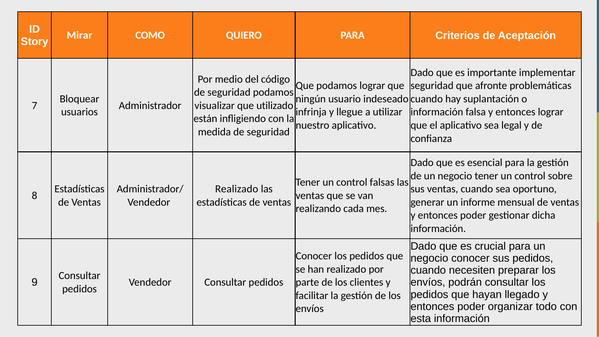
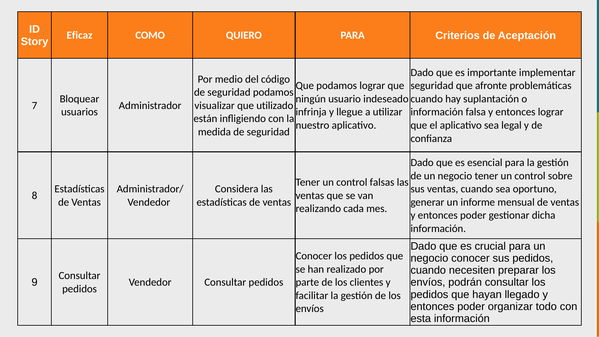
Mirar: Mirar -> Eficaz
Realizado at (237, 189): Realizado -> Considera
